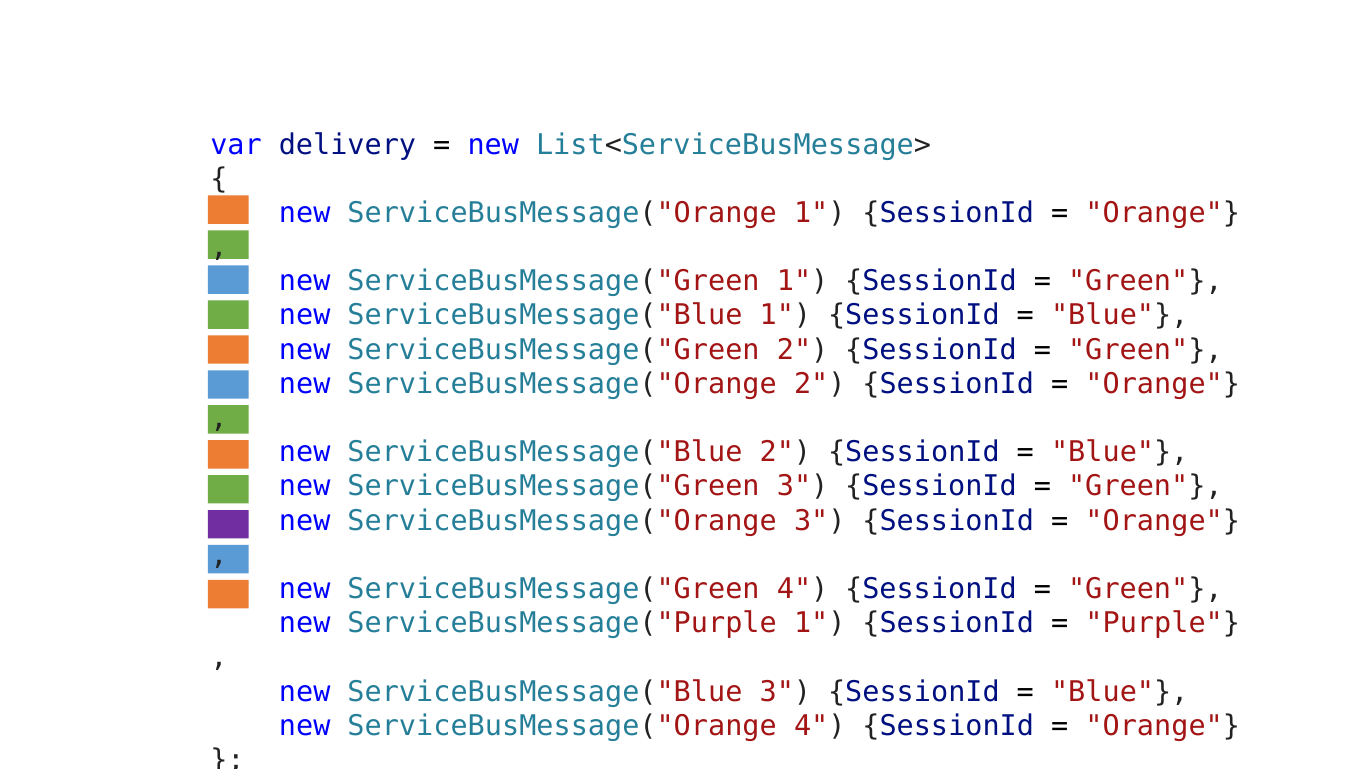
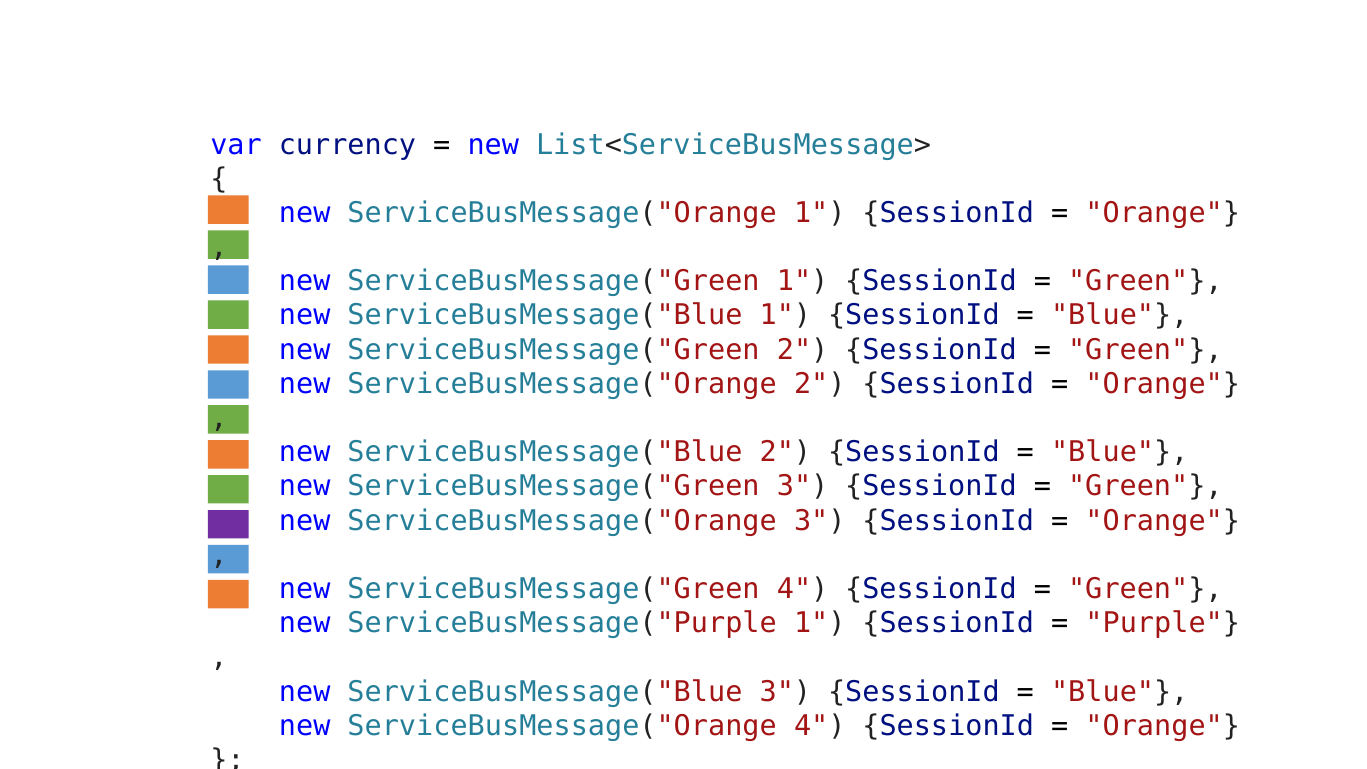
delivery: delivery -> currency
